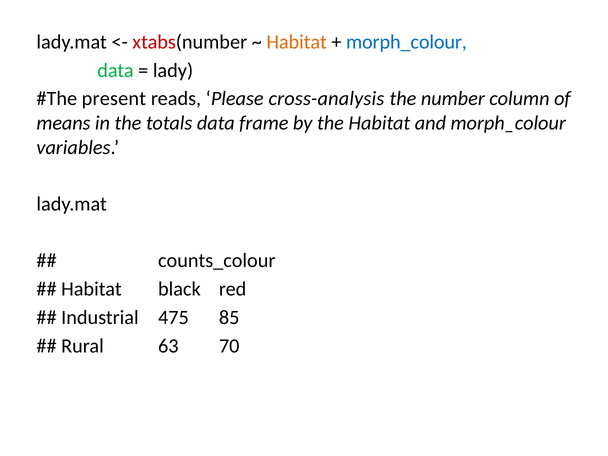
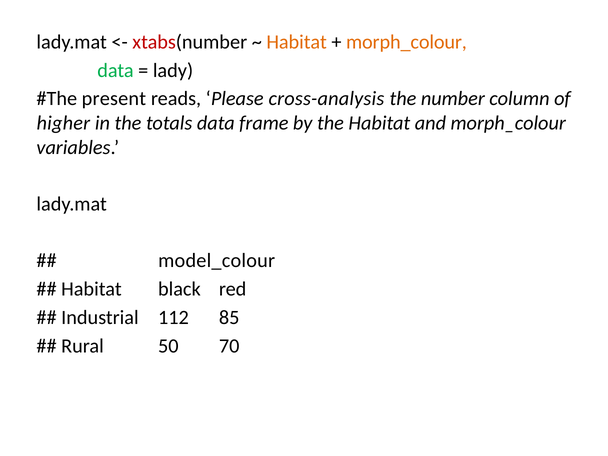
morph_colour at (406, 42) colour: blue -> orange
means: means -> higher
counts_colour: counts_colour -> model_colour
475: 475 -> 112
63: 63 -> 50
